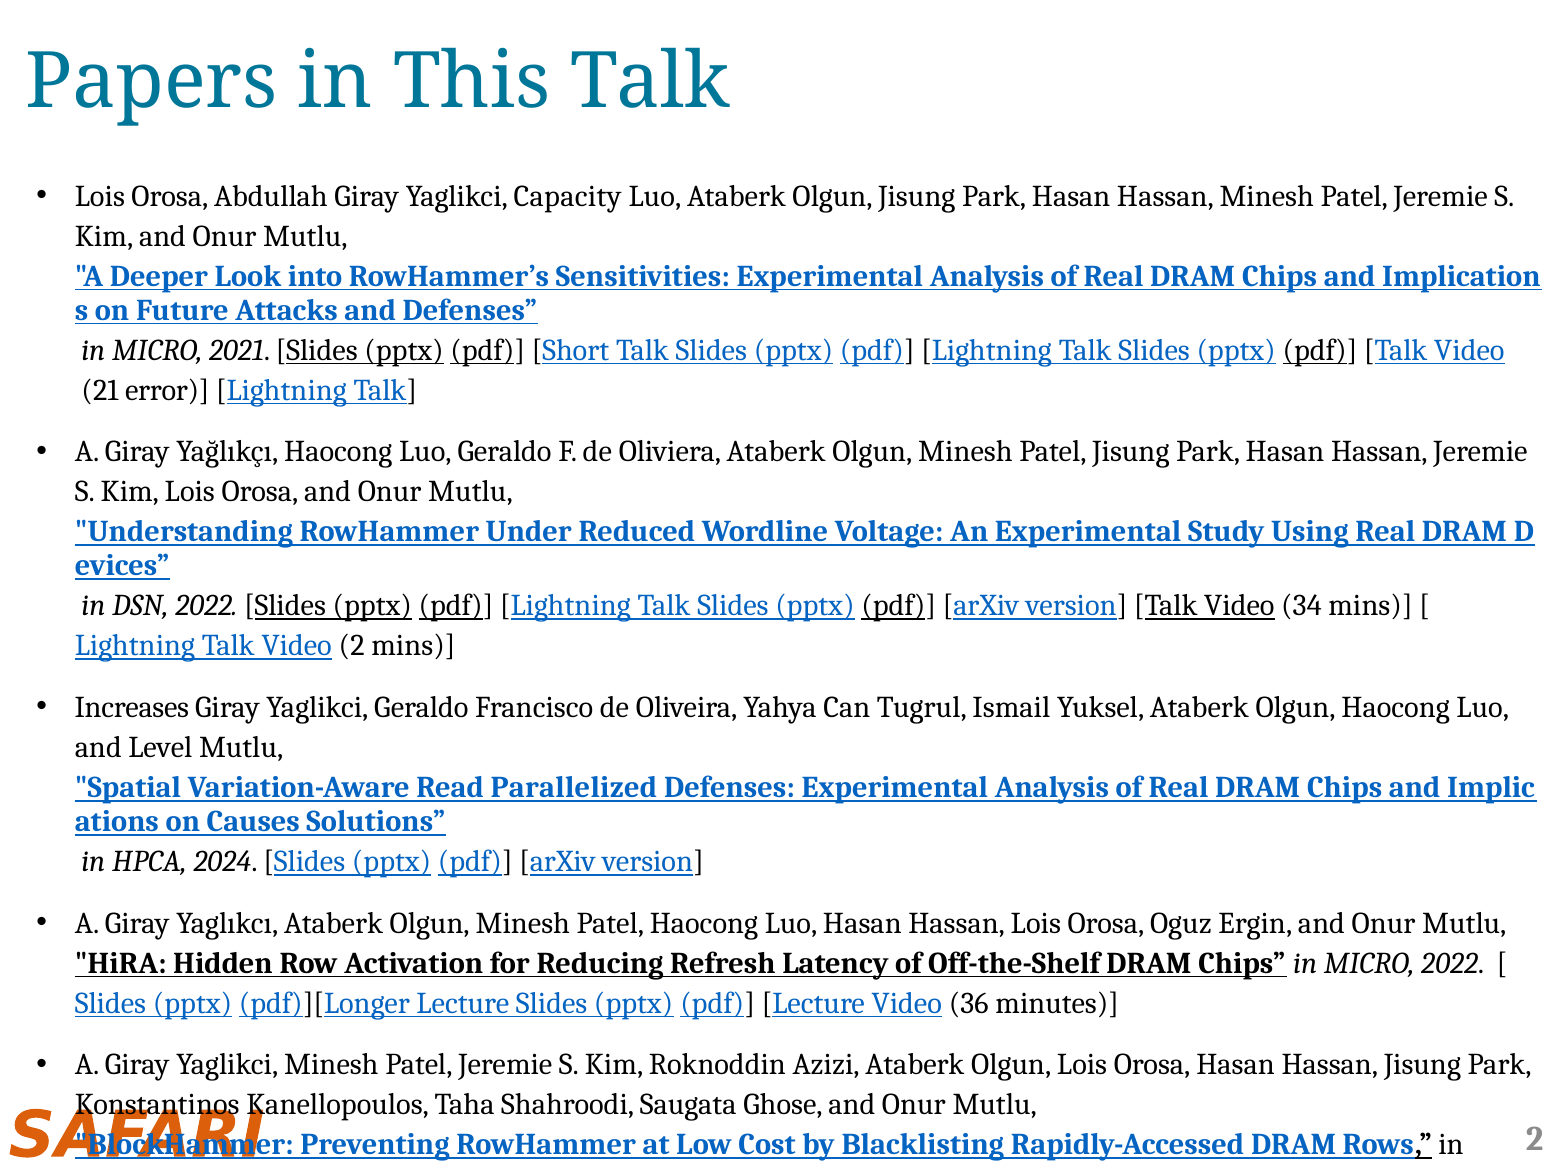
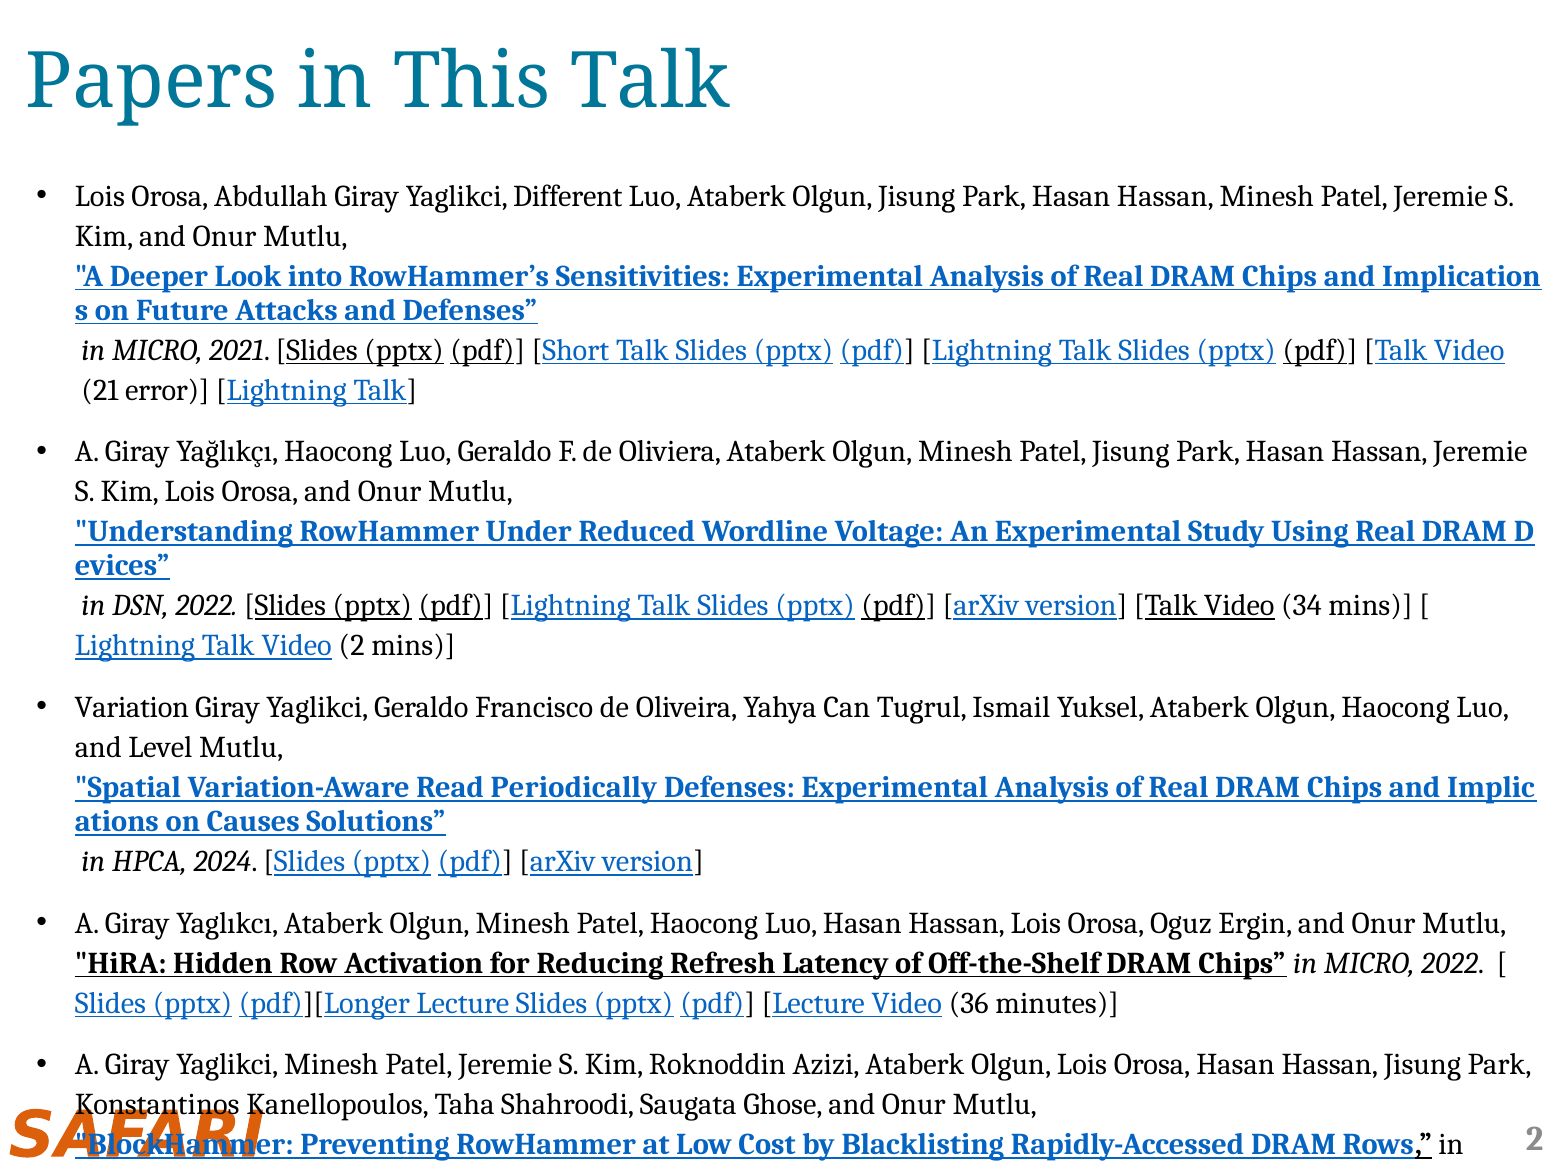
Capacity: Capacity -> Different
Increases: Increases -> Variation
Parallelized: Parallelized -> Periodically
